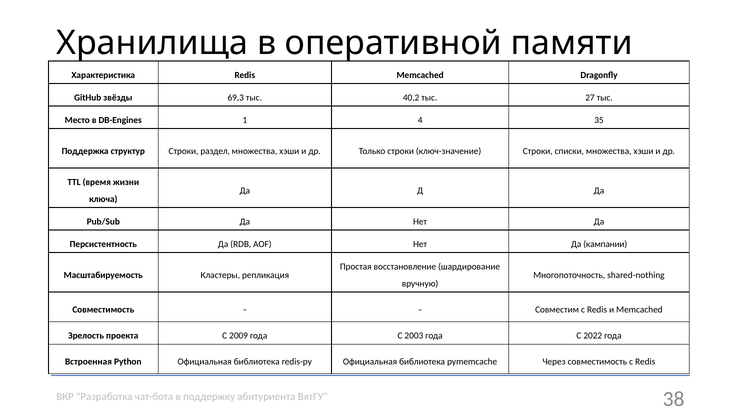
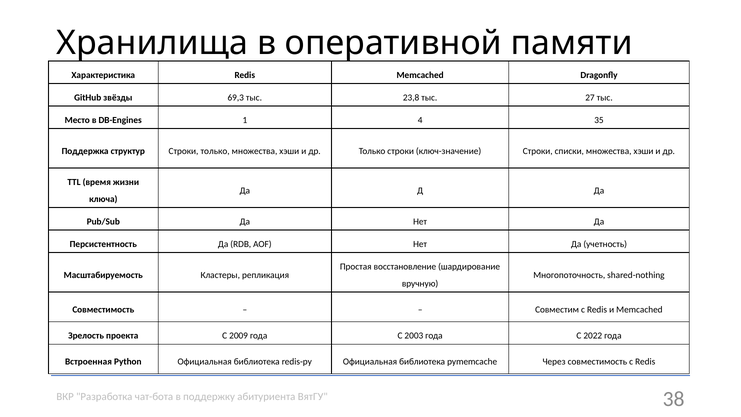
40,2: 40,2 -> 23,8
Строки раздел: раздел -> только
кампании: кампании -> учетность
